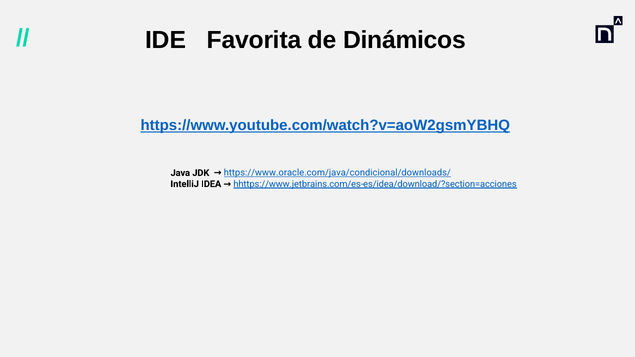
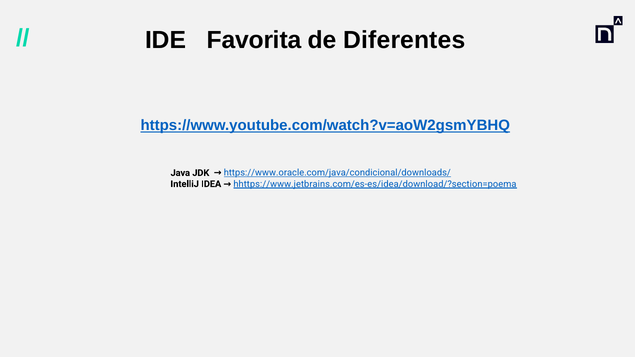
Dinámicos: Dinámicos -> Diferentes
hhttps://www.jetbrains.com/es-es/idea/download/?section=acciones: hhttps://www.jetbrains.com/es-es/idea/download/?section=acciones -> hhttps://www.jetbrains.com/es-es/idea/download/?section=poema
